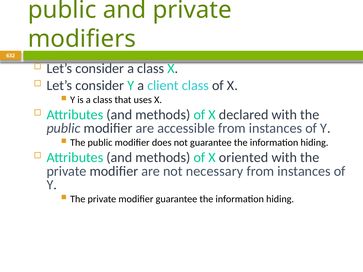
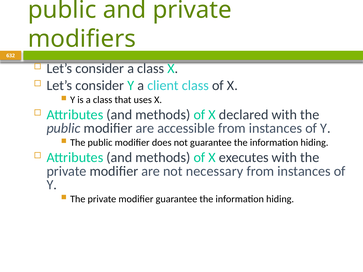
oriented: oriented -> executes
